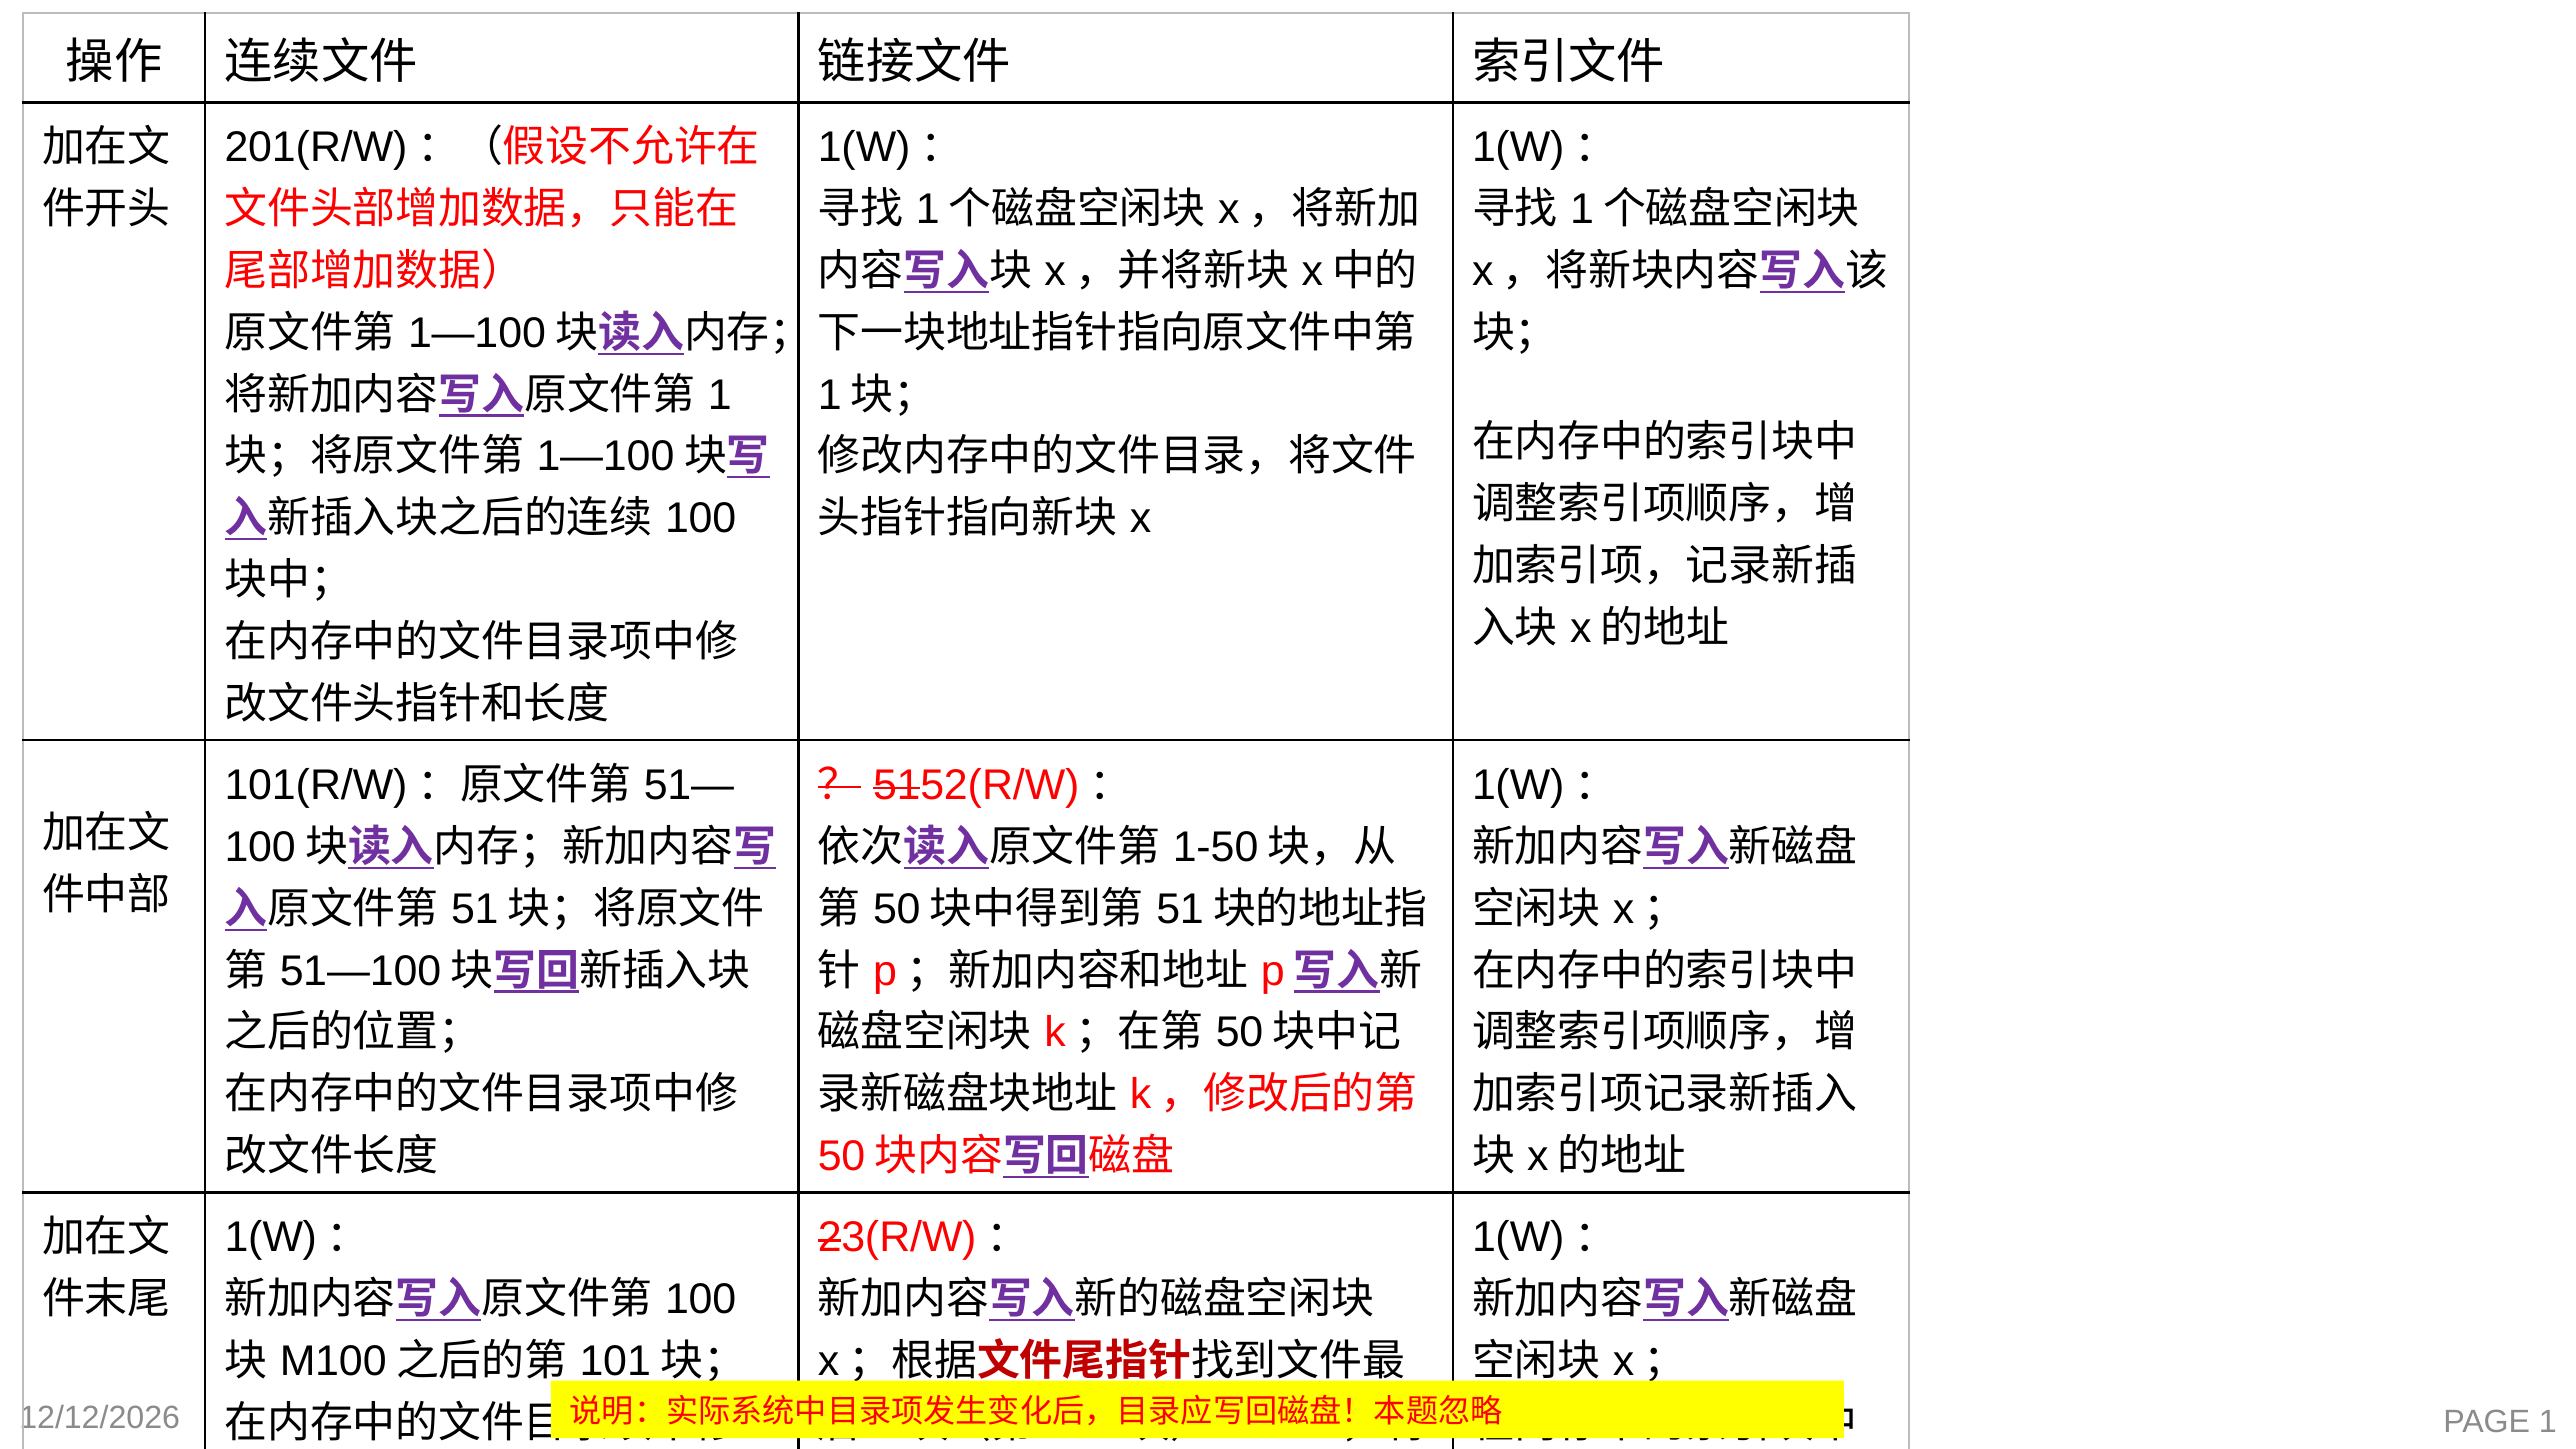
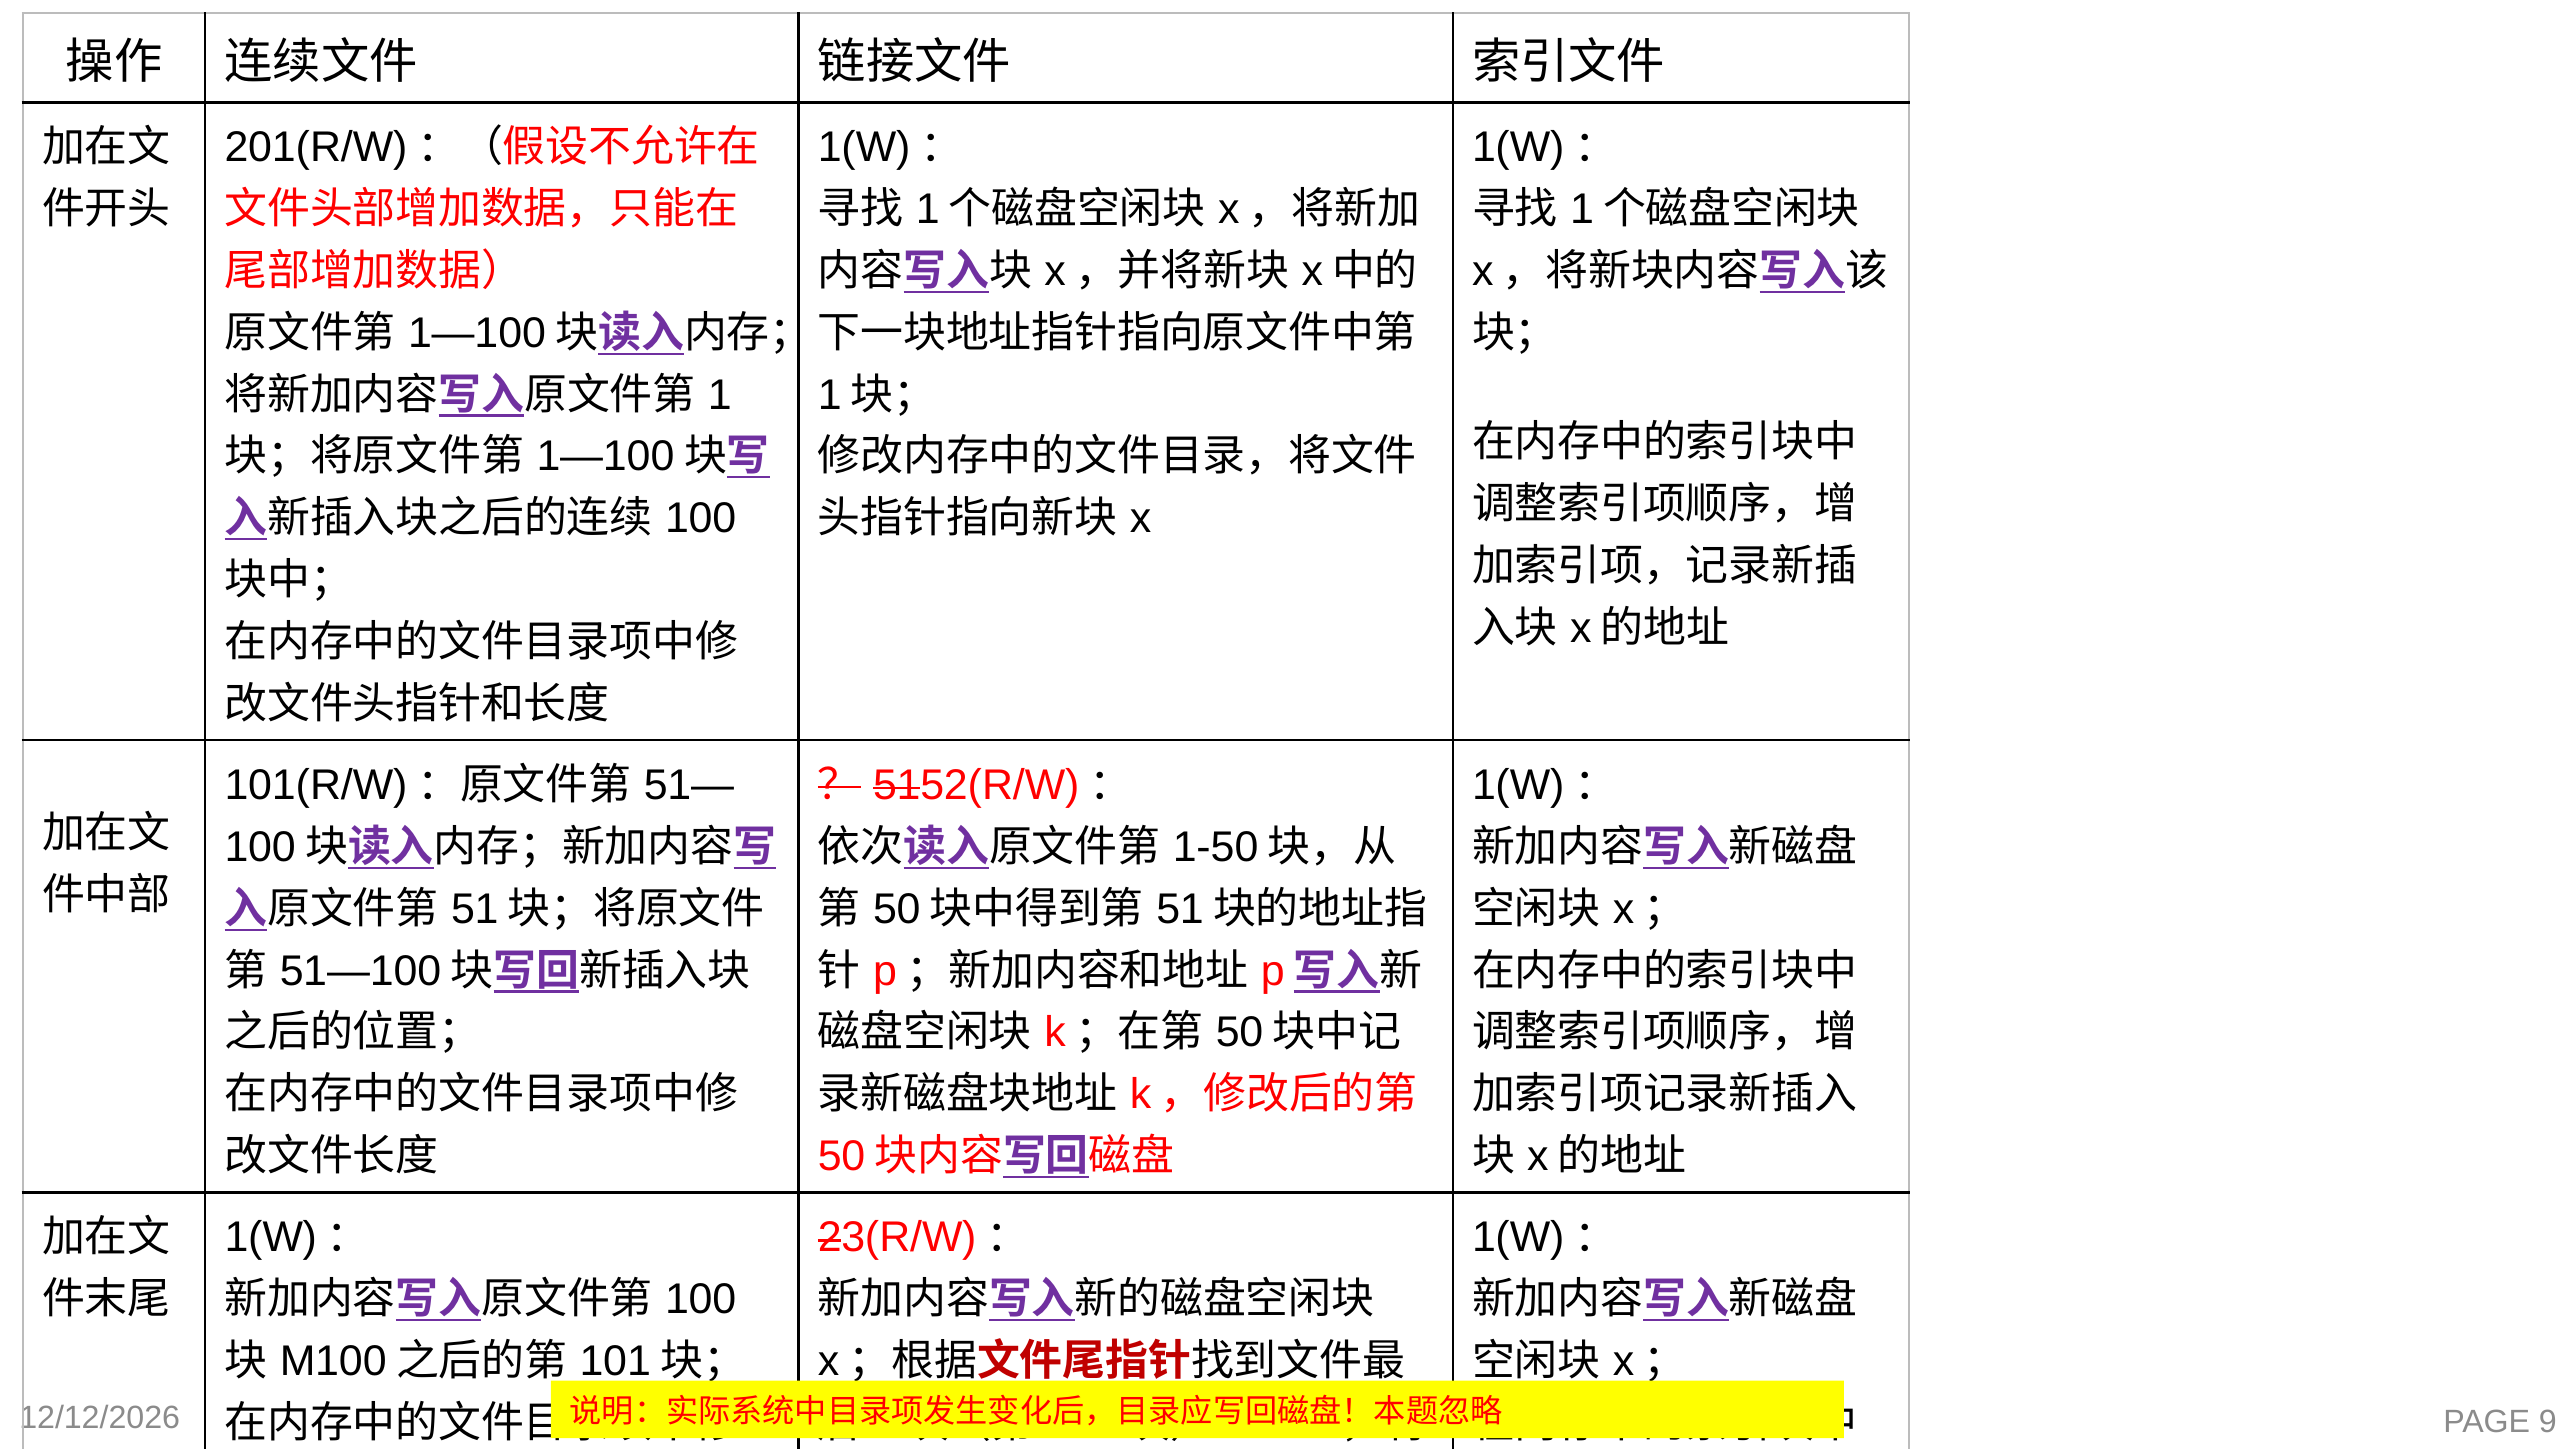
PAGE 1: 1 -> 9
